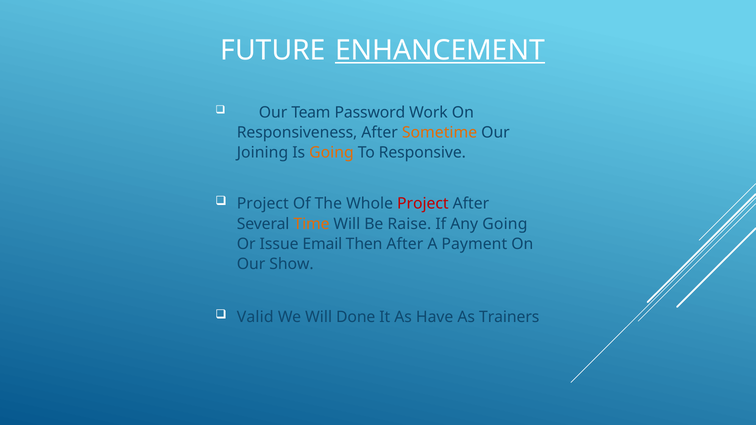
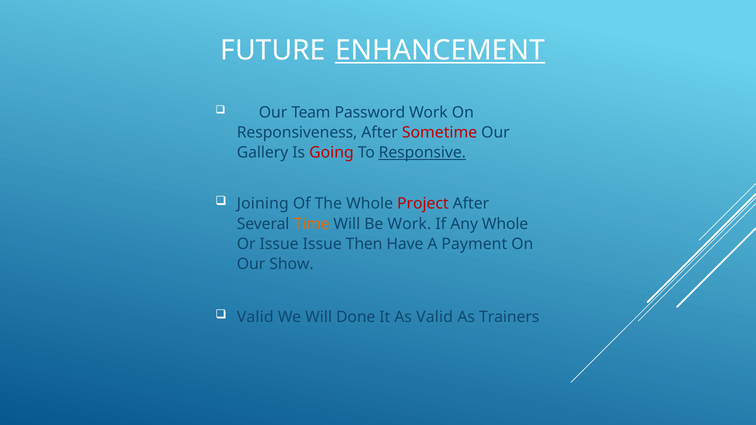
Sometime colour: orange -> red
Joining: Joining -> Gallery
Going at (331, 153) colour: orange -> red
Responsive underline: none -> present
Project at (263, 204): Project -> Joining
Be Raise: Raise -> Work
Any Going: Going -> Whole
Issue Email: Email -> Issue
Then After: After -> Have
As Have: Have -> Valid
